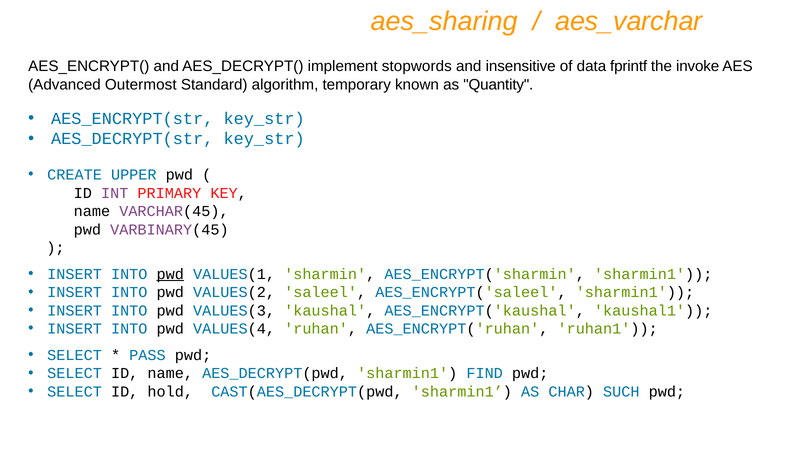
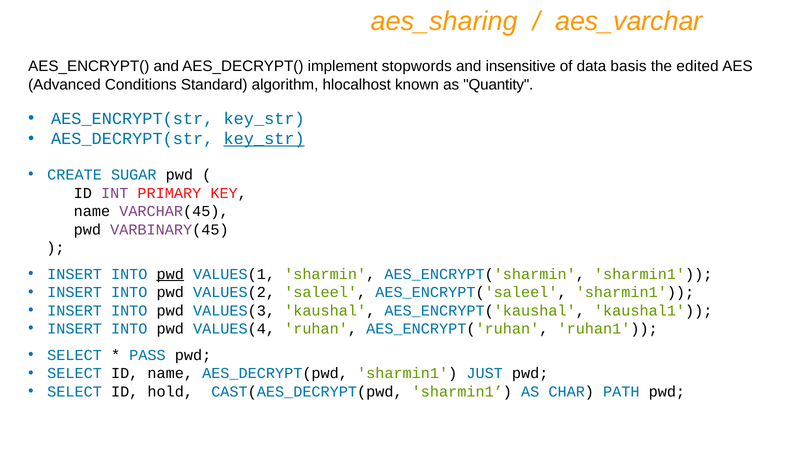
fprintf: fprintf -> basis
invoke: invoke -> edited
Outermost: Outermost -> Conditions
temporary: temporary -> hlocalhost
key_str at (264, 139) underline: none -> present
UPPER: UPPER -> SUGAR
FIND: FIND -> JUST
SUCH: SUCH -> PATH
